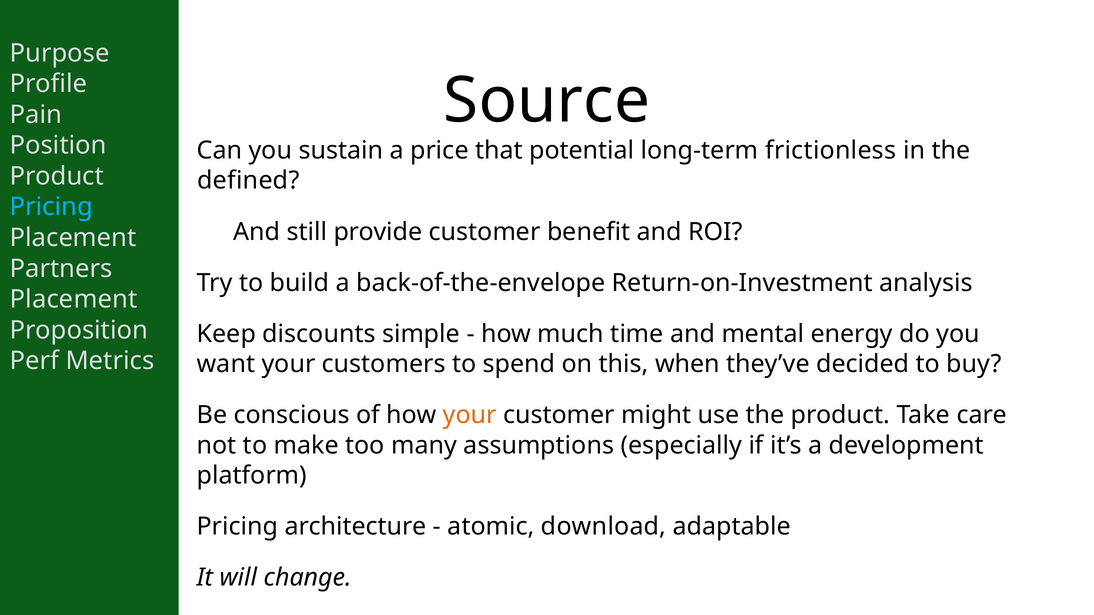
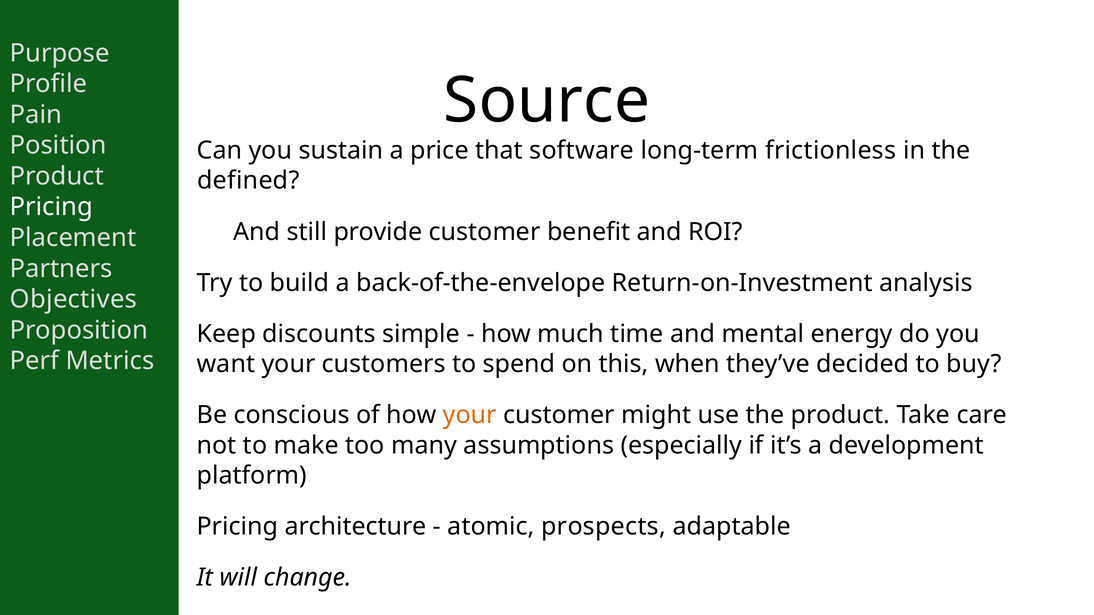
potential: potential -> software
Pricing at (51, 207) colour: light blue -> white
Placement at (74, 299): Placement -> Objectives
download: download -> prospects
